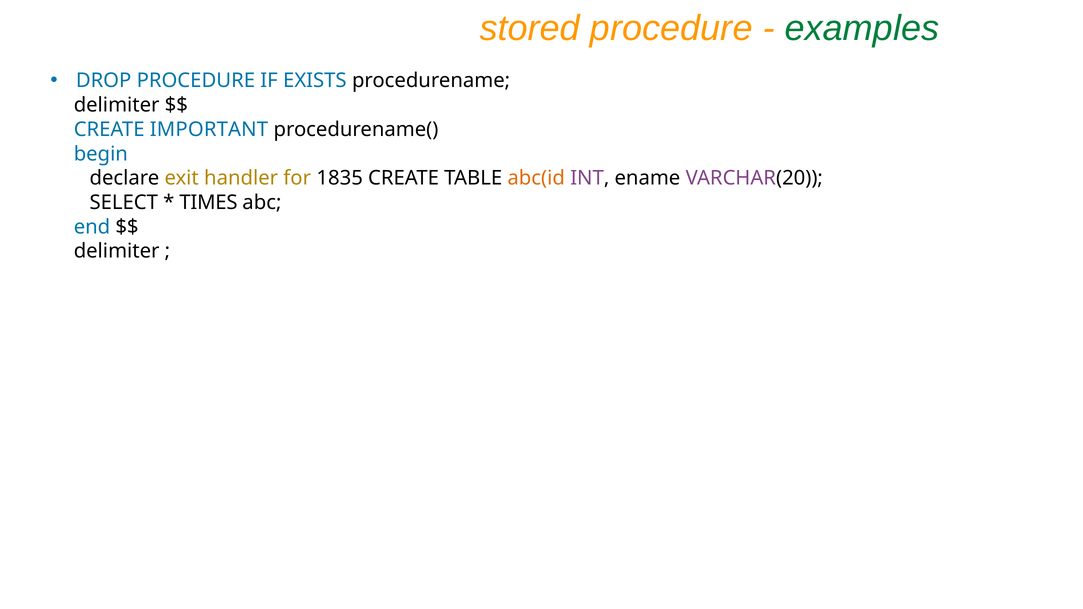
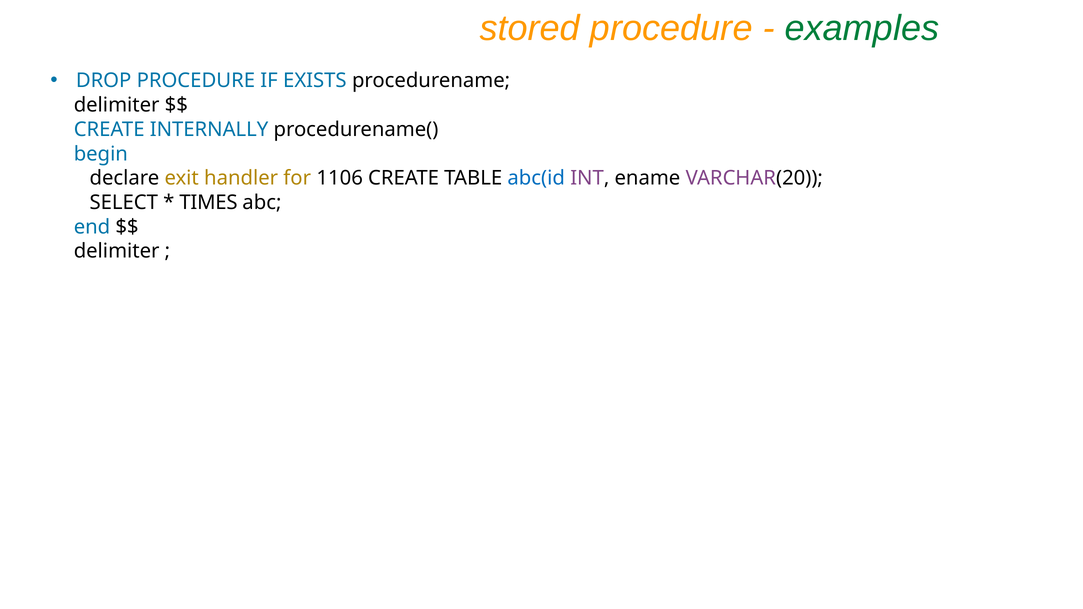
IMPORTANT: IMPORTANT -> INTERNALLY
1835: 1835 -> 1106
abc(id colour: orange -> blue
